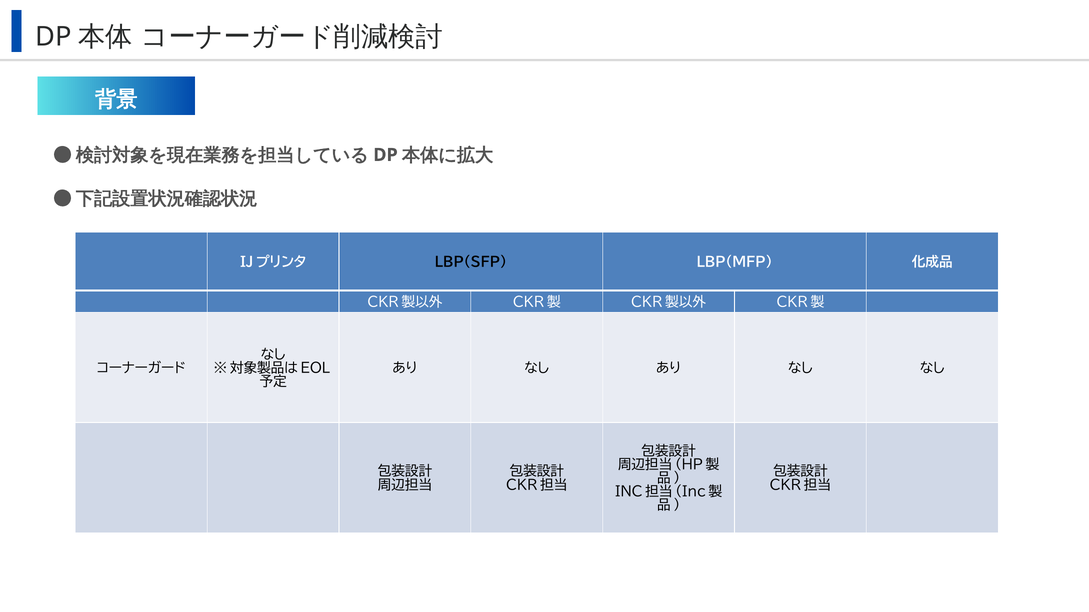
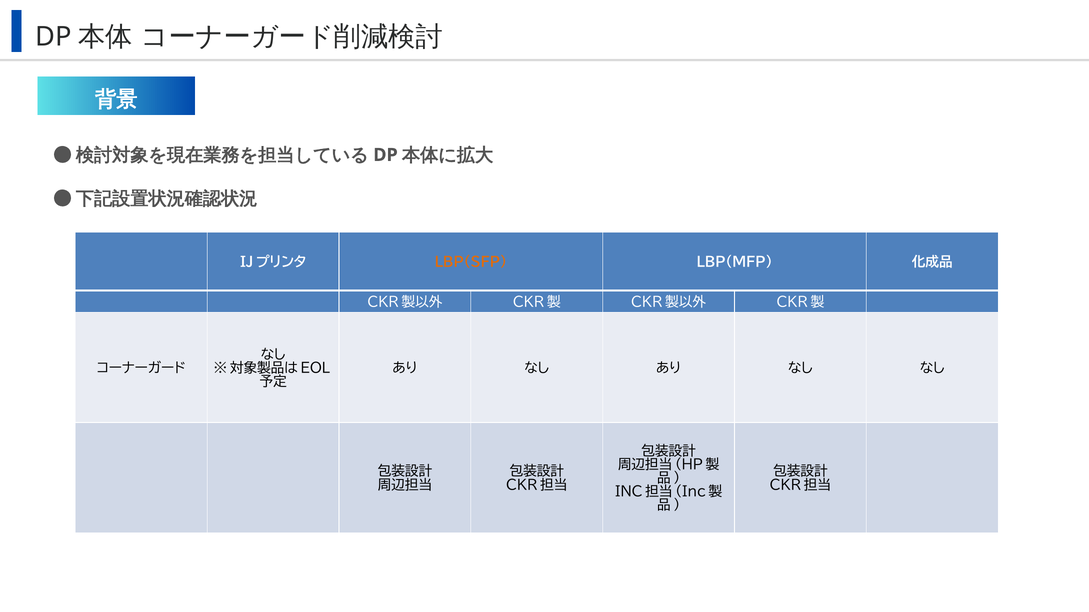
LBP(SFP colour: black -> orange
